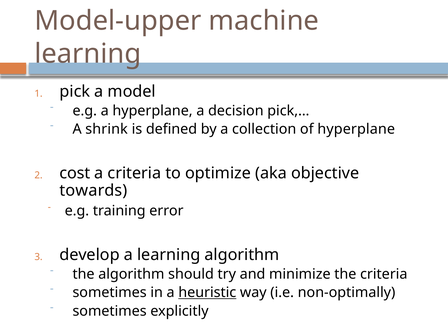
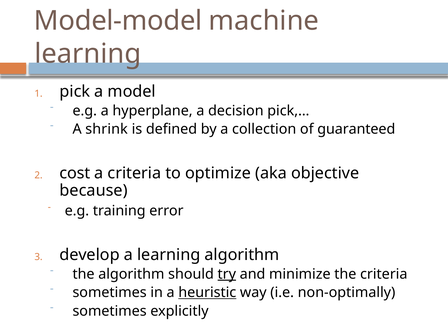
Model-upper: Model-upper -> Model-model
of hyperplane: hyperplane -> guaranteed
towards: towards -> because
try underline: none -> present
